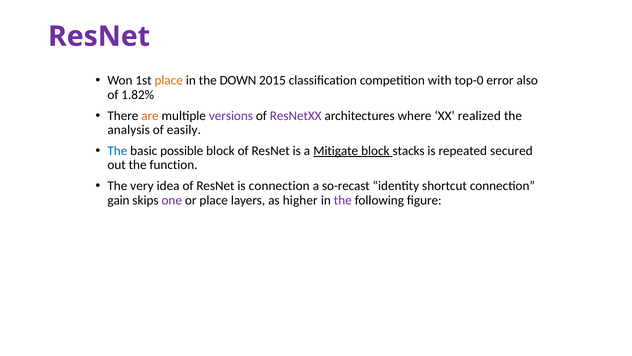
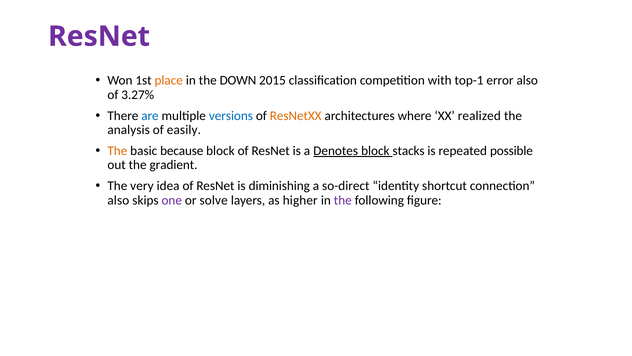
top-0: top-0 -> top-1
1.82%: 1.82% -> 3.27%
are colour: orange -> blue
versions colour: purple -> blue
ResNetXX colour: purple -> orange
The at (117, 151) colour: blue -> orange
possible: possible -> because
Mitigate: Mitigate -> Denotes
secured: secured -> possible
function: function -> gradient
is connection: connection -> diminishing
so-recast: so-recast -> so-direct
gain at (118, 200): gain -> also
or place: place -> solve
